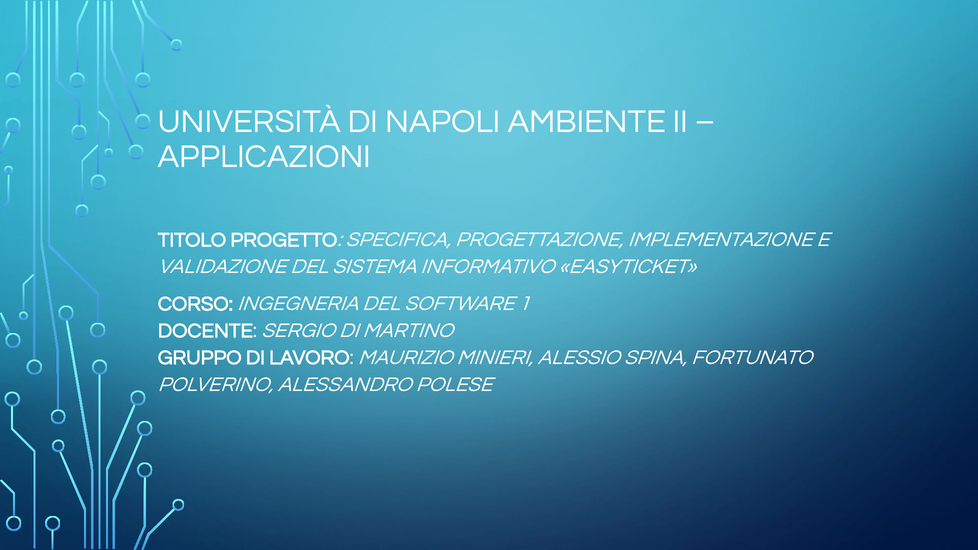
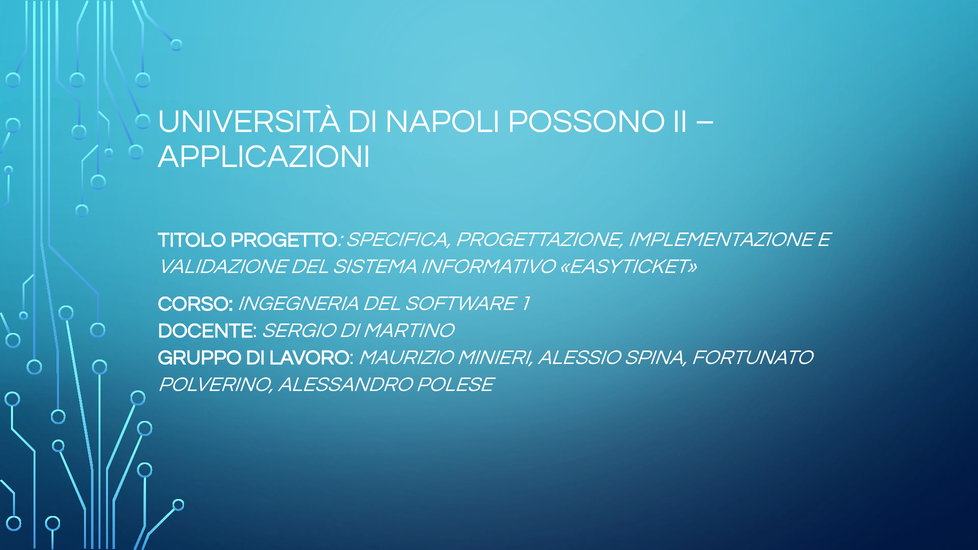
AMBIENTE: AMBIENTE -> POSSONO
